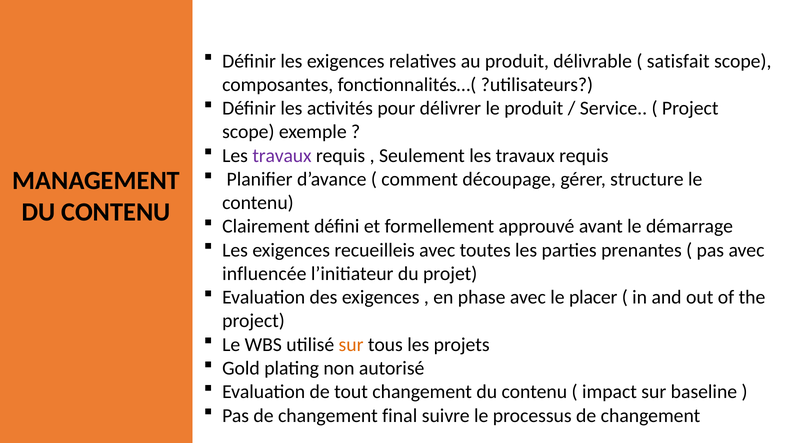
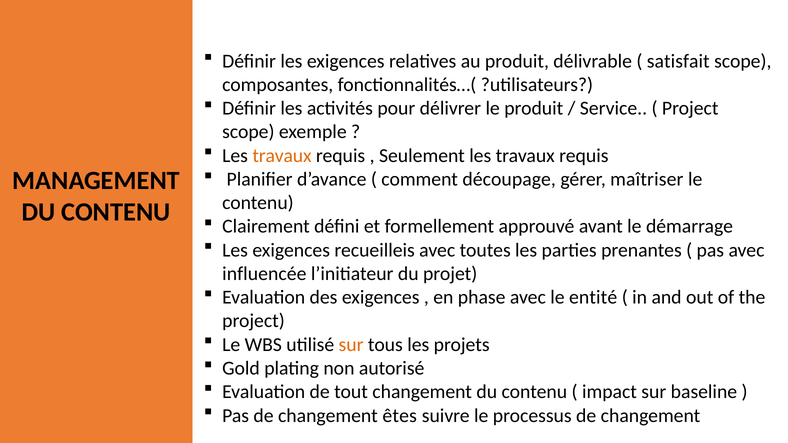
travaux at (282, 156) colour: purple -> orange
structure: structure -> maîtriser
placer: placer -> entité
final: final -> êtes
